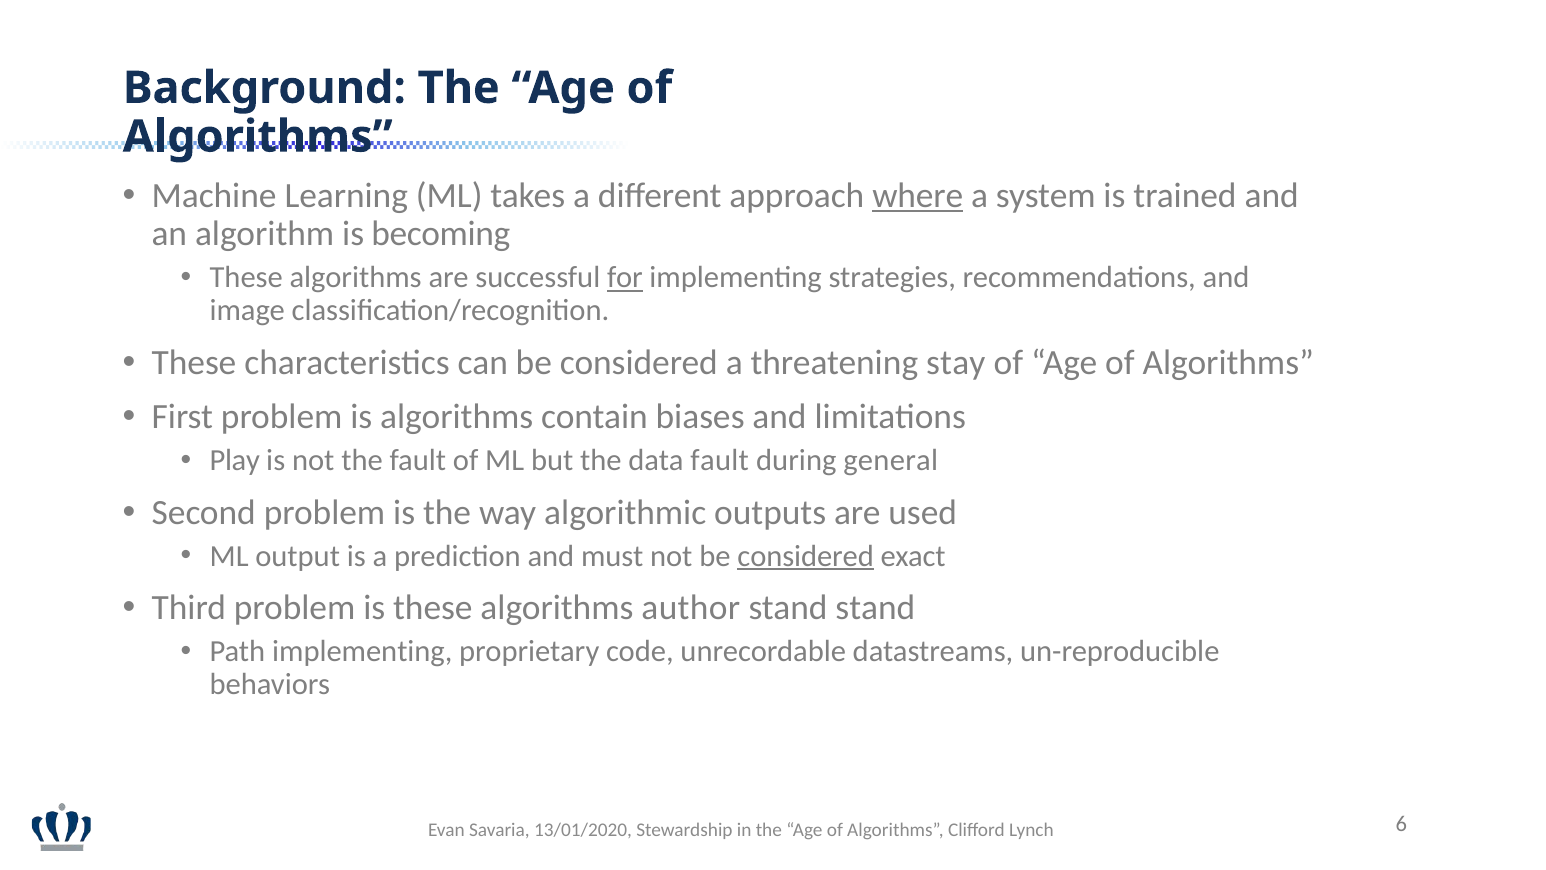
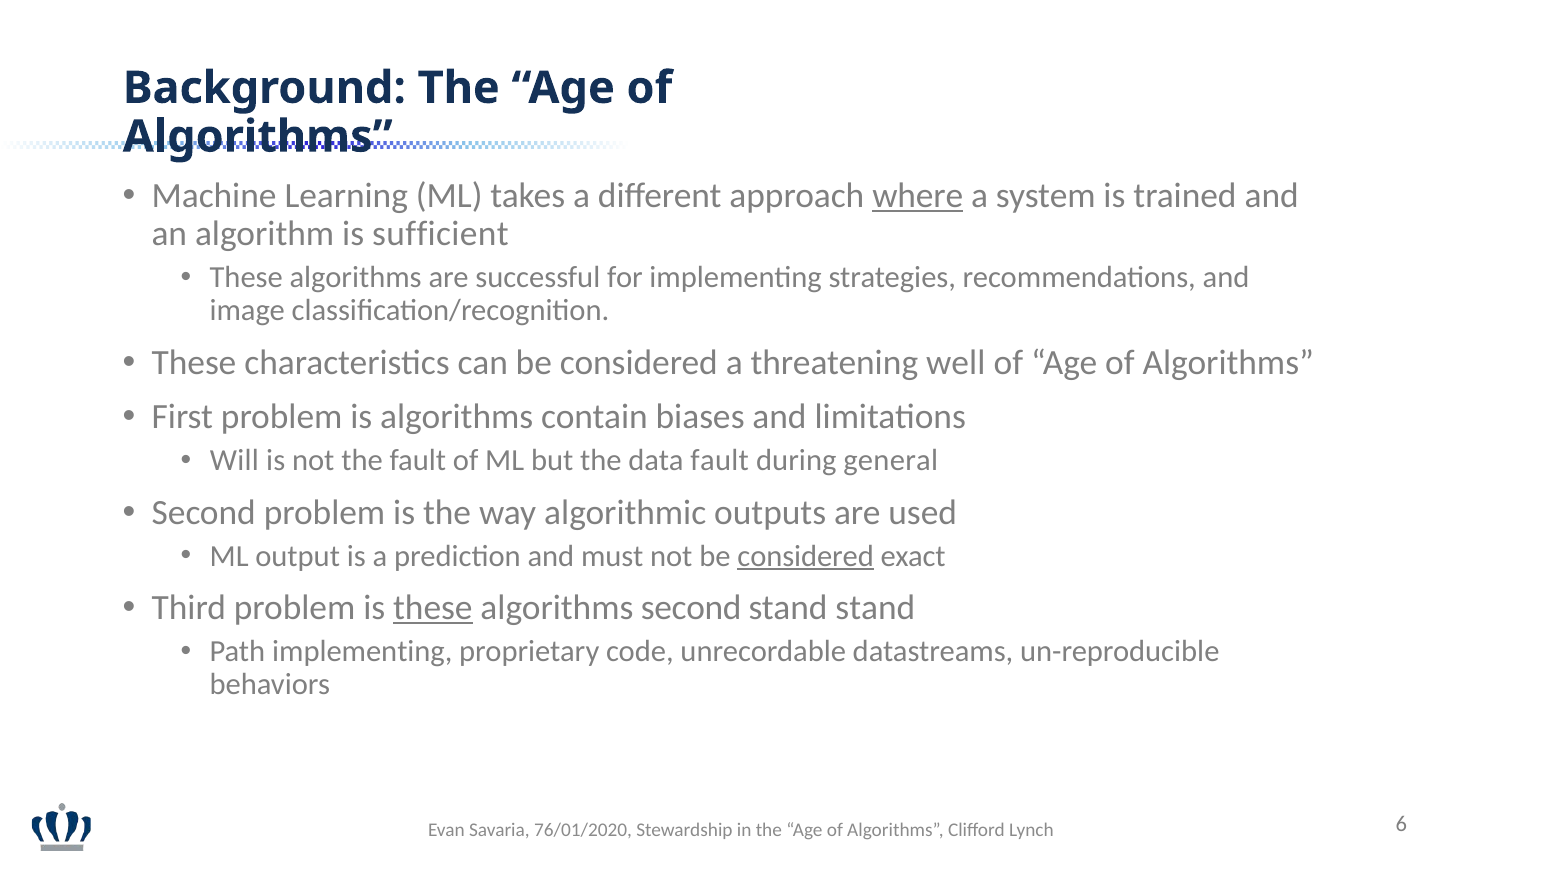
becoming: becoming -> sufficient
for underline: present -> none
stay: stay -> well
Play: Play -> Will
these at (433, 608) underline: none -> present
algorithms author: author -> second
13/01/2020: 13/01/2020 -> 76/01/2020
